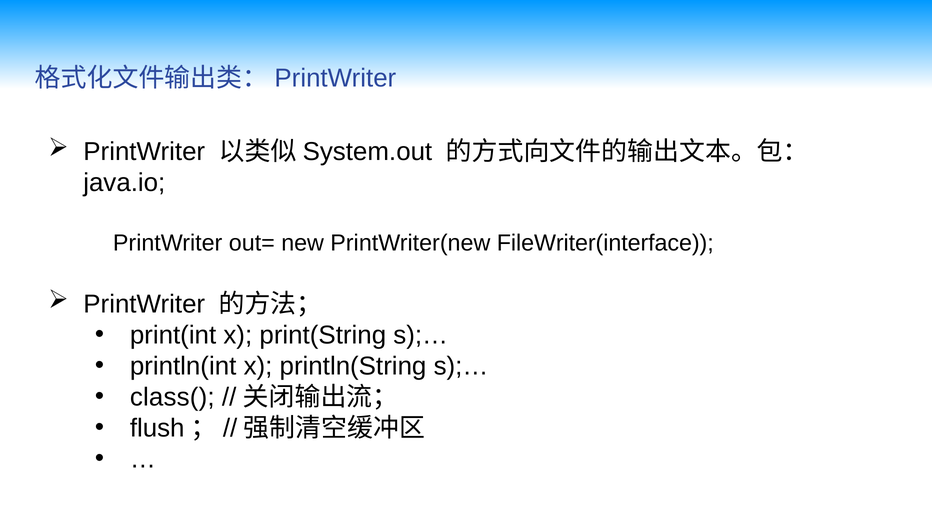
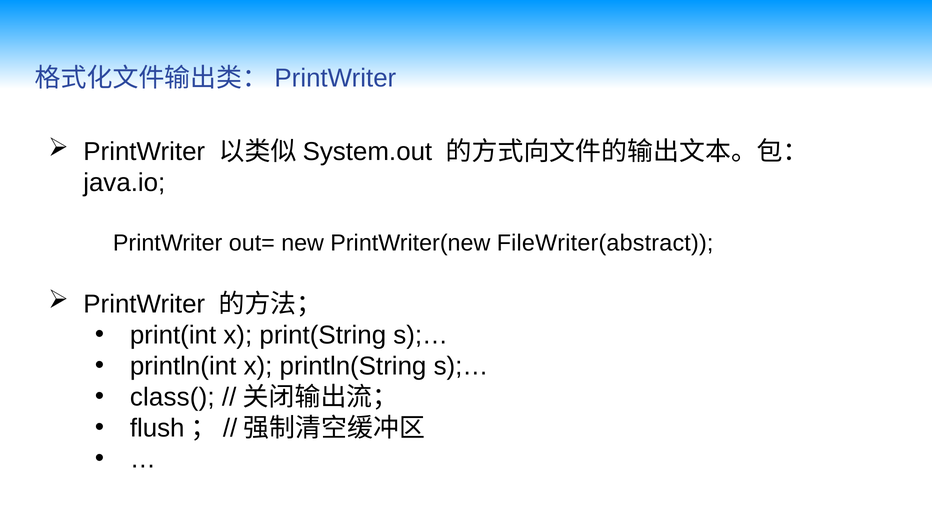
FileWriter(interface: FileWriter(interface -> FileWriter(abstract
